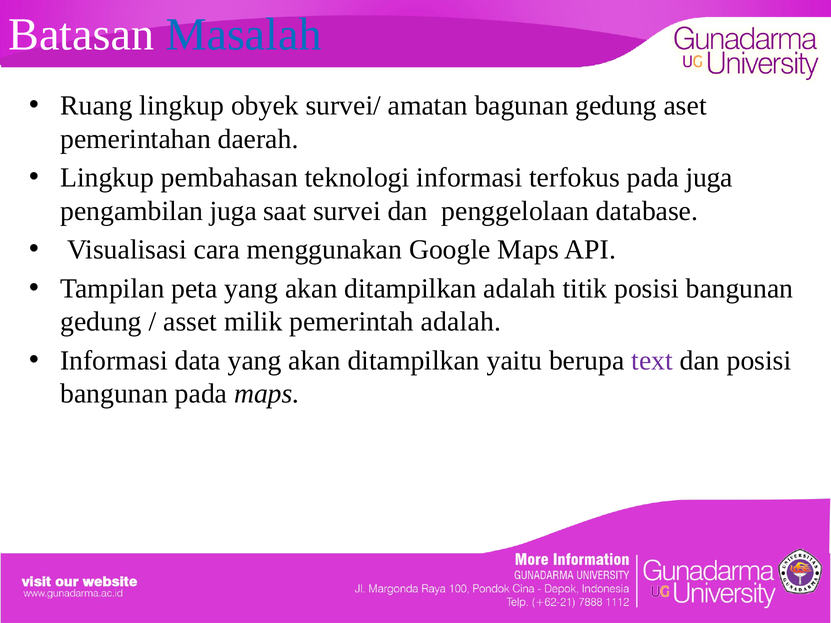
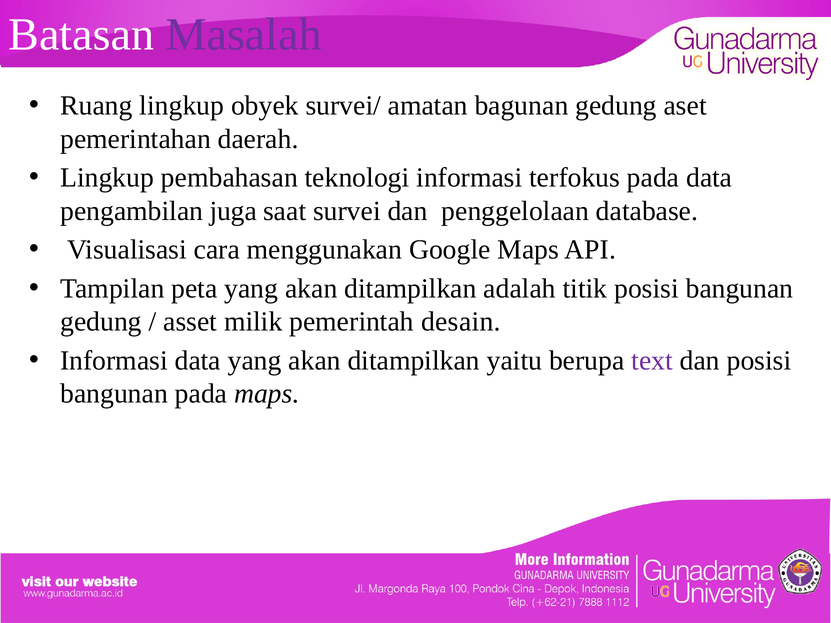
Masalah colour: blue -> purple
pada juga: juga -> data
pemerintah adalah: adalah -> desain
